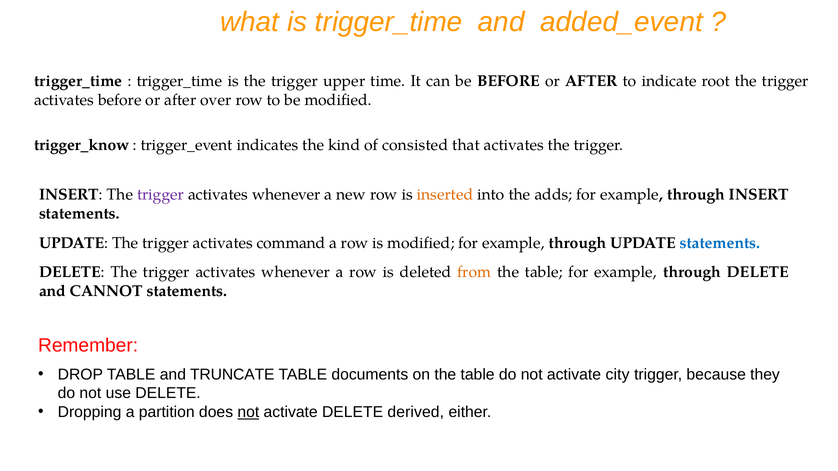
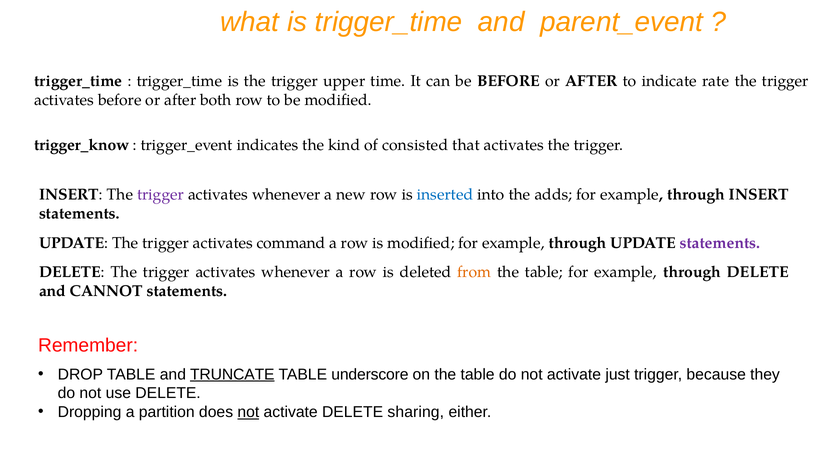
added_event: added_event -> parent_event
root: root -> rate
over: over -> both
inserted colour: orange -> blue
statements at (720, 243) colour: blue -> purple
TRUNCATE underline: none -> present
documents: documents -> underscore
city: city -> just
derived: derived -> sharing
